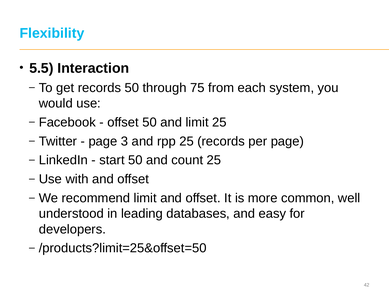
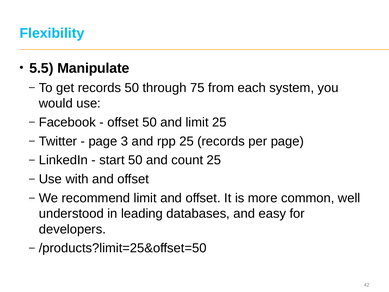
Interaction: Interaction -> Manipulate
